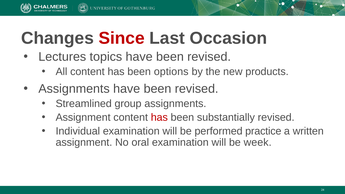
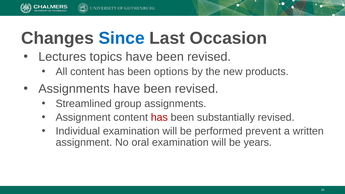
Since colour: red -> blue
practice: practice -> prevent
week: week -> years
